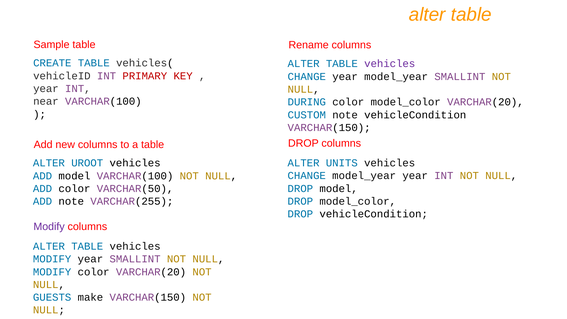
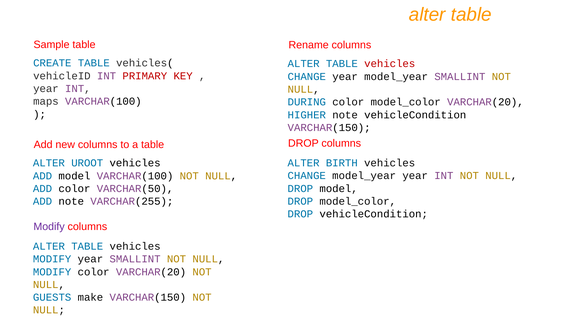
vehicles at (390, 64) colour: purple -> red
near: near -> maps
CUSTOM: CUSTOM -> HIGHER
UNITS: UNITS -> BIRTH
